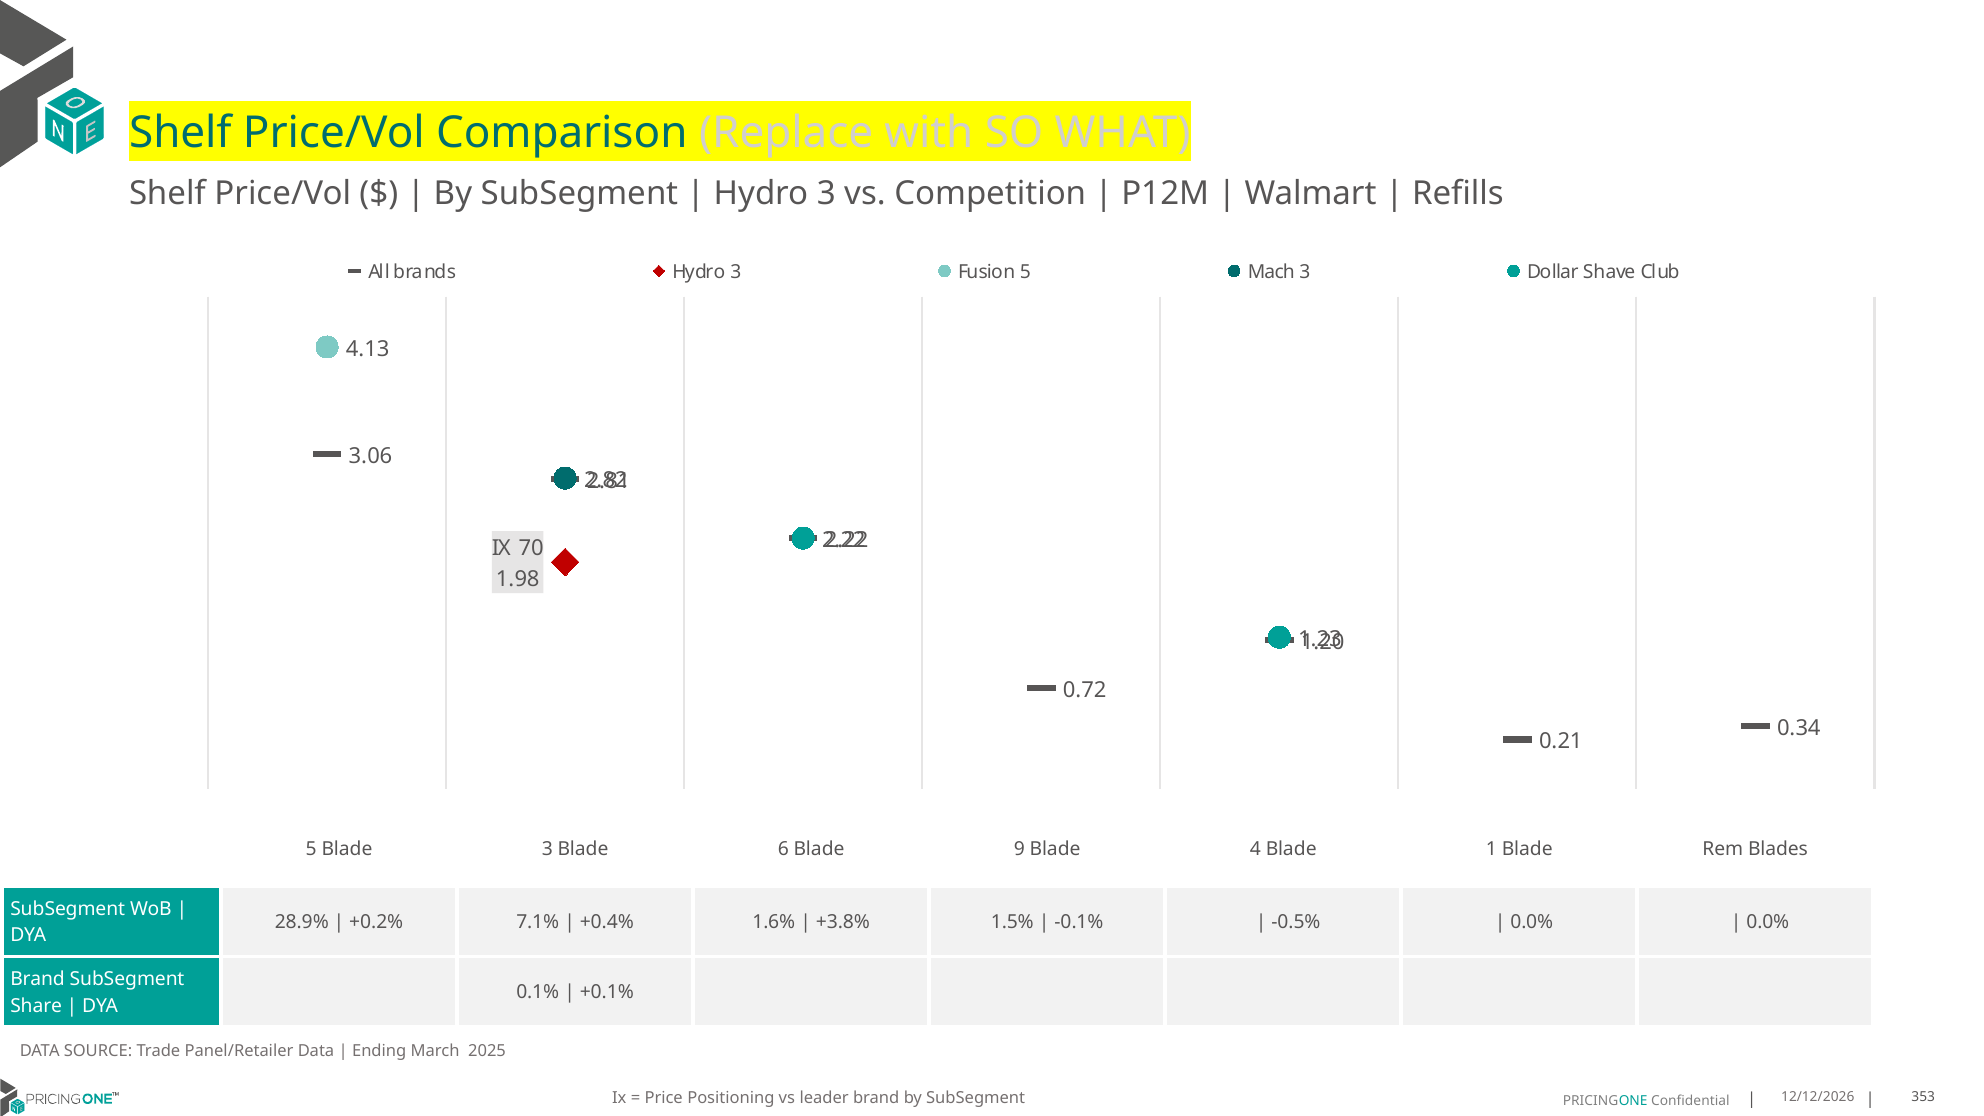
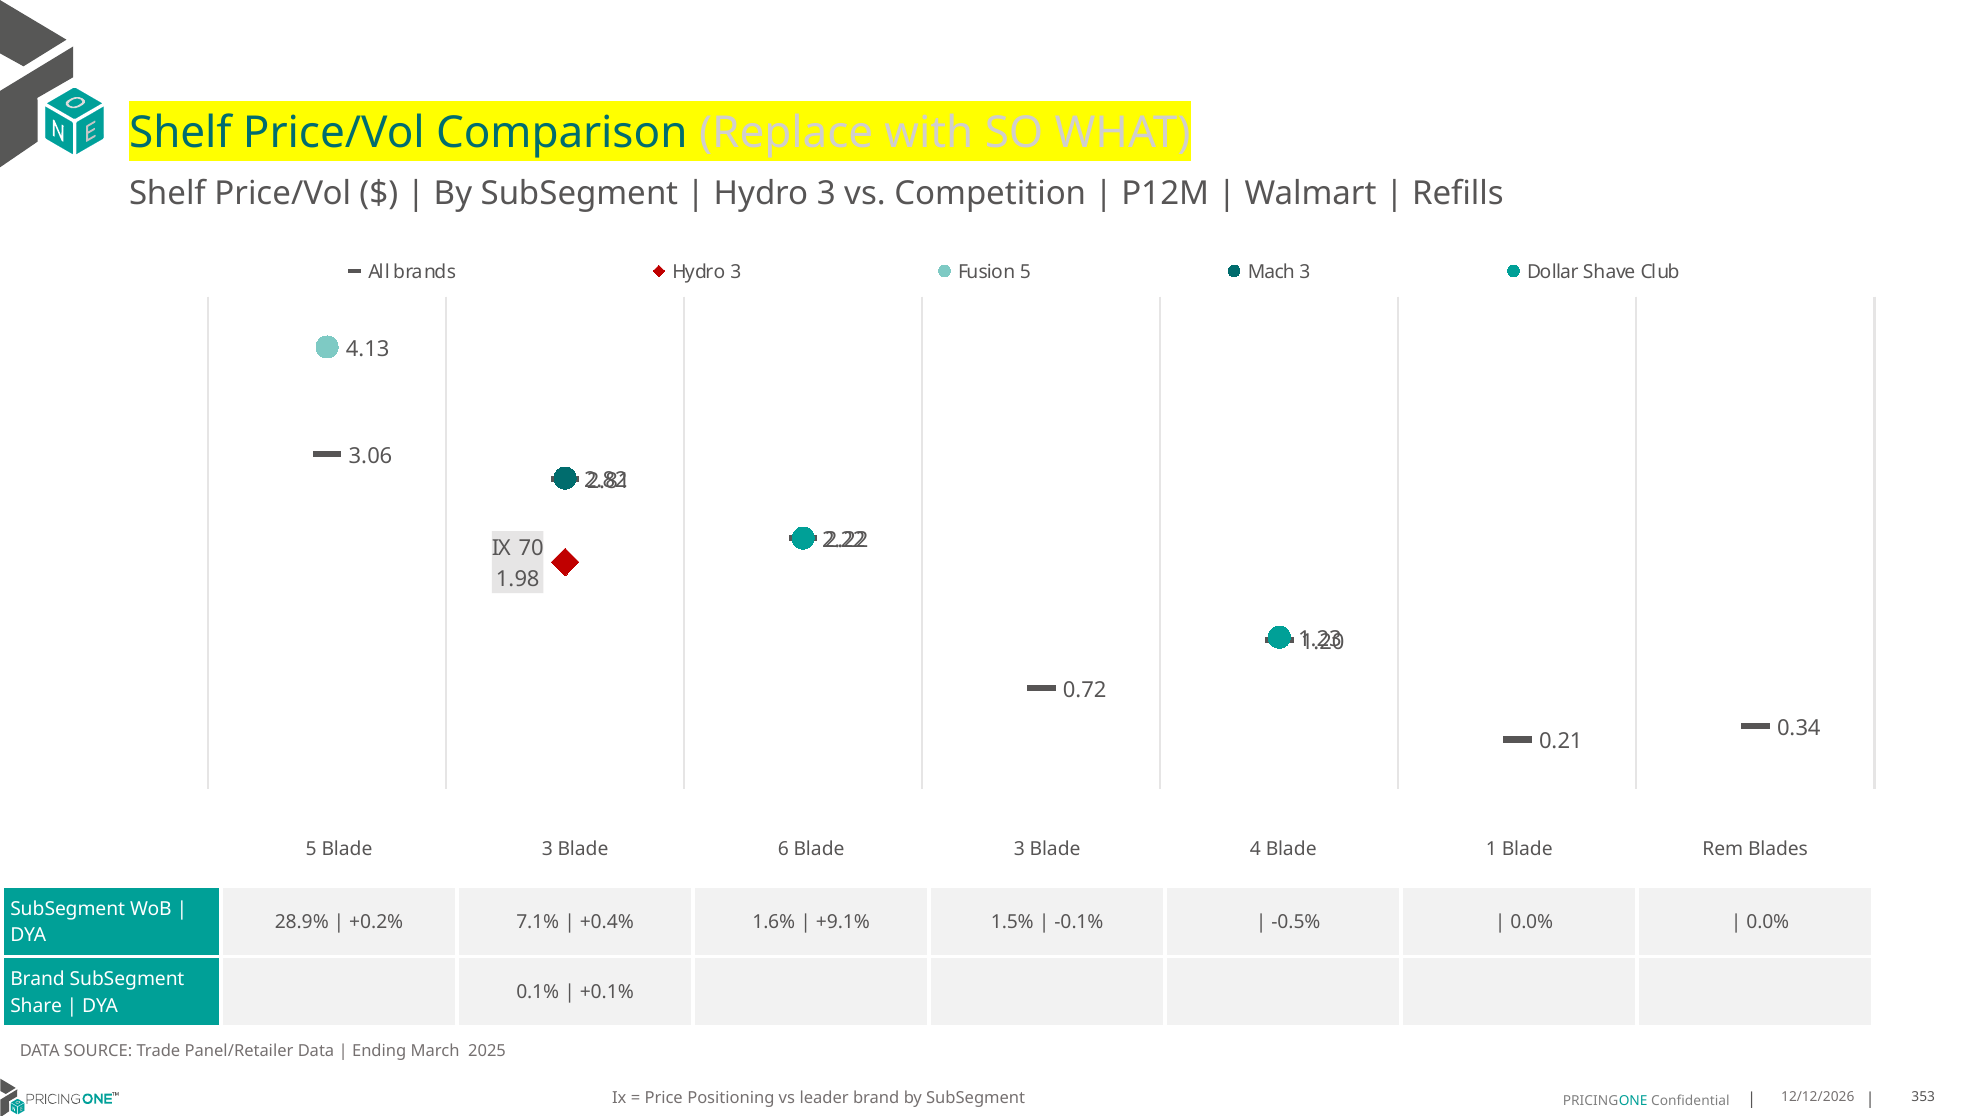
6 Blade 9: 9 -> 3
+3.8%: +3.8% -> +9.1%
